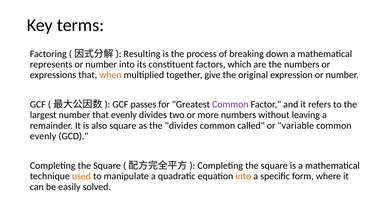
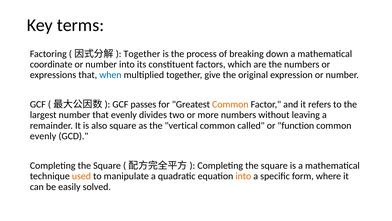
Resulting at (142, 54): Resulting -> Together
represents: represents -> coordinate
when colour: orange -> blue
Common at (230, 104) colour: purple -> orange
the divides: divides -> vertical
variable: variable -> function
